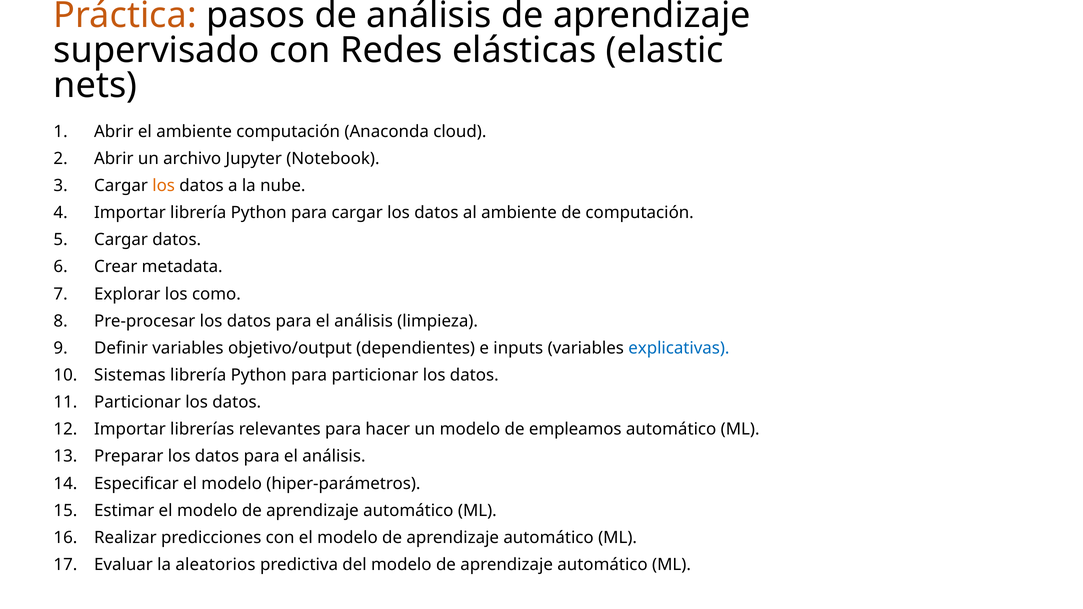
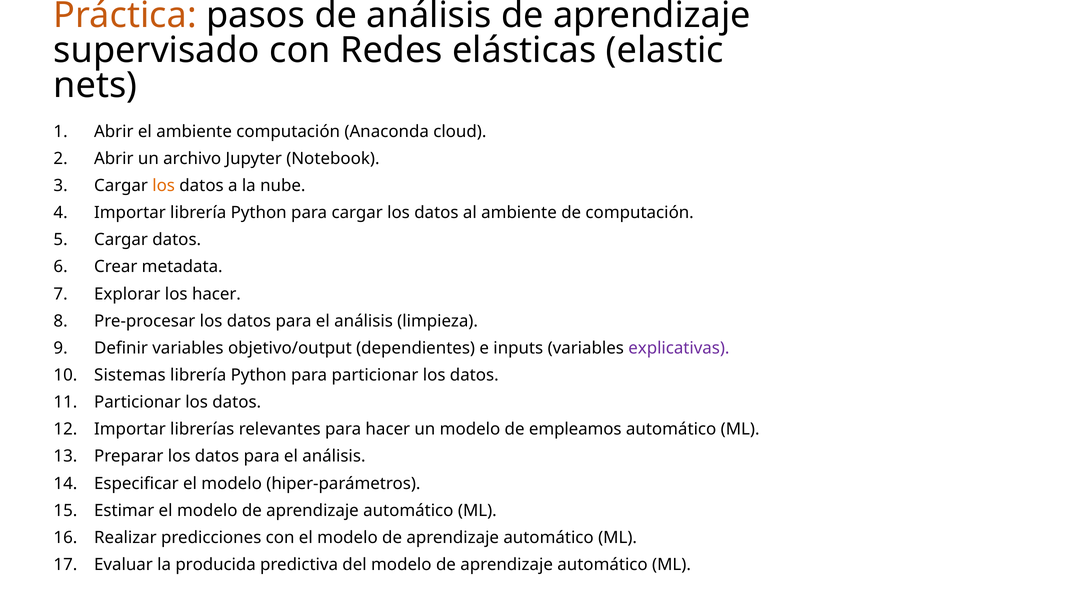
los como: como -> hacer
explicativas colour: blue -> purple
aleatorios: aleatorios -> producida
